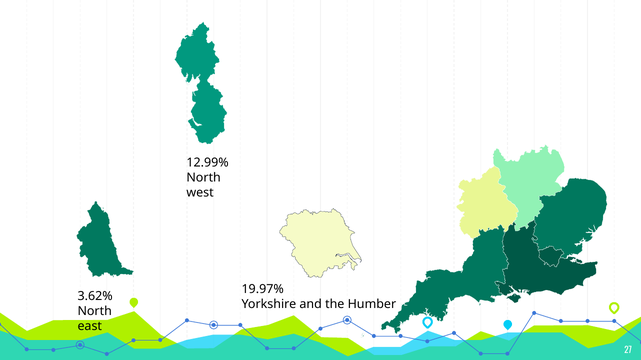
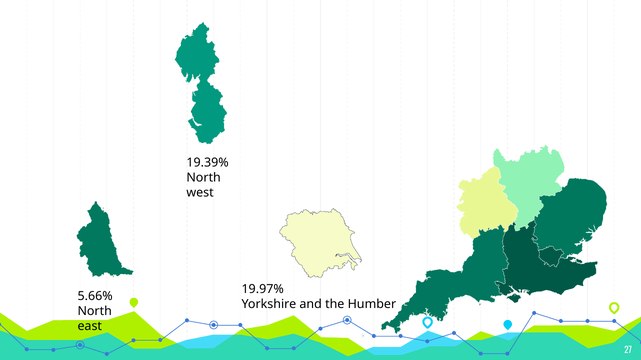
12.99%: 12.99% -> 19.39%
3.62%: 3.62% -> 5.66%
